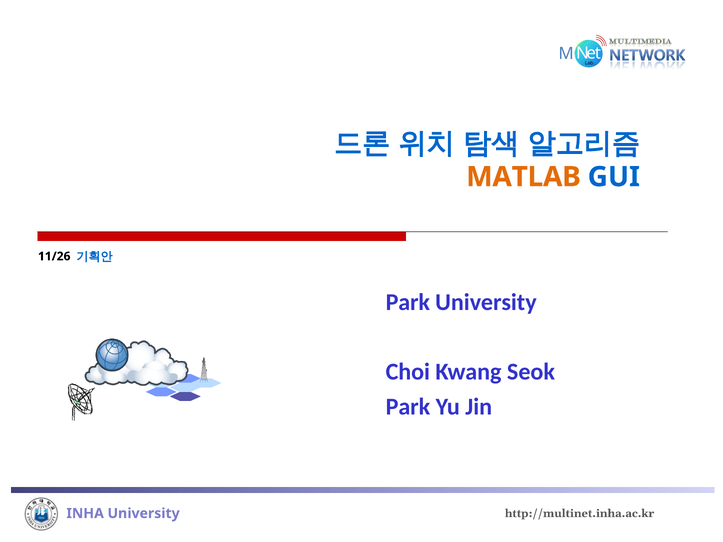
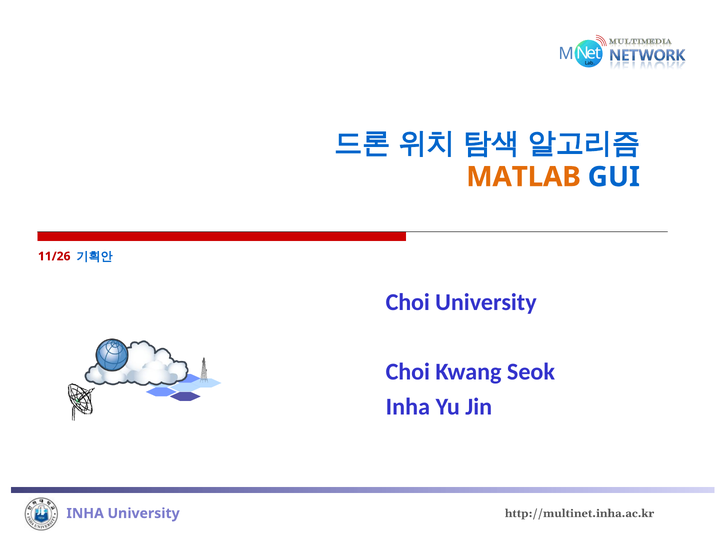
11/26 colour: black -> red
Park at (408, 302): Park -> Choi
Park at (408, 407): Park -> Inha
